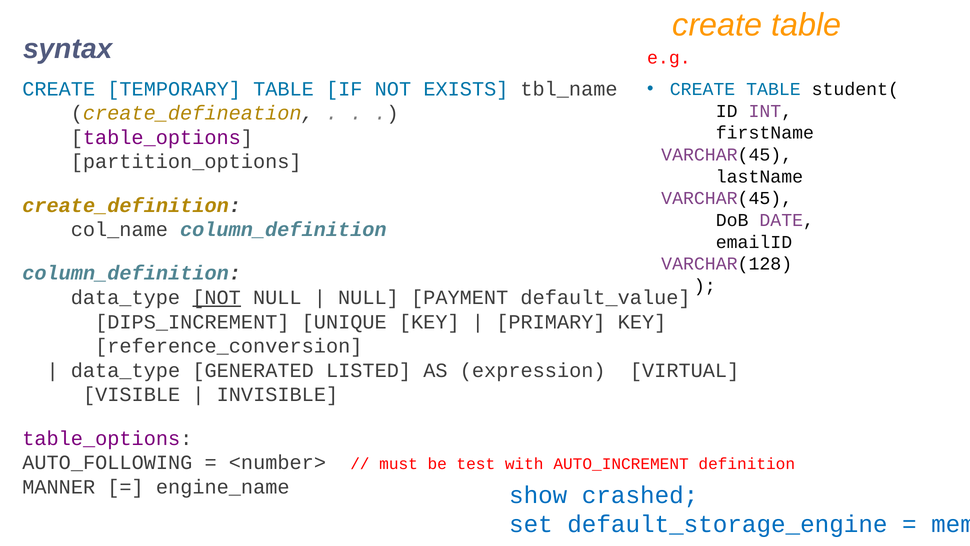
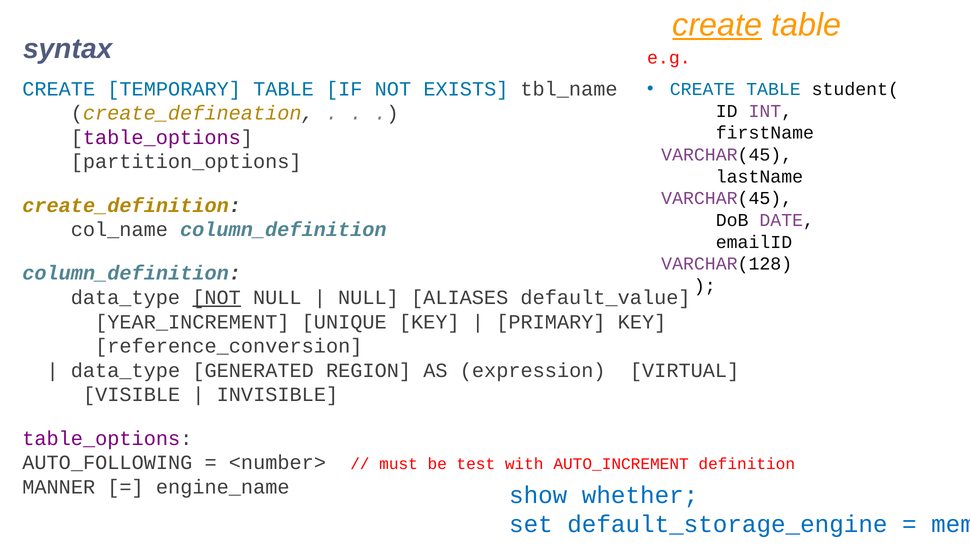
create at (717, 25) underline: none -> present
PAYMENT: PAYMENT -> ALIASES
DIPS_INCREMENT: DIPS_INCREMENT -> YEAR_INCREMENT
LISTED: LISTED -> REGION
crashed: crashed -> whether
